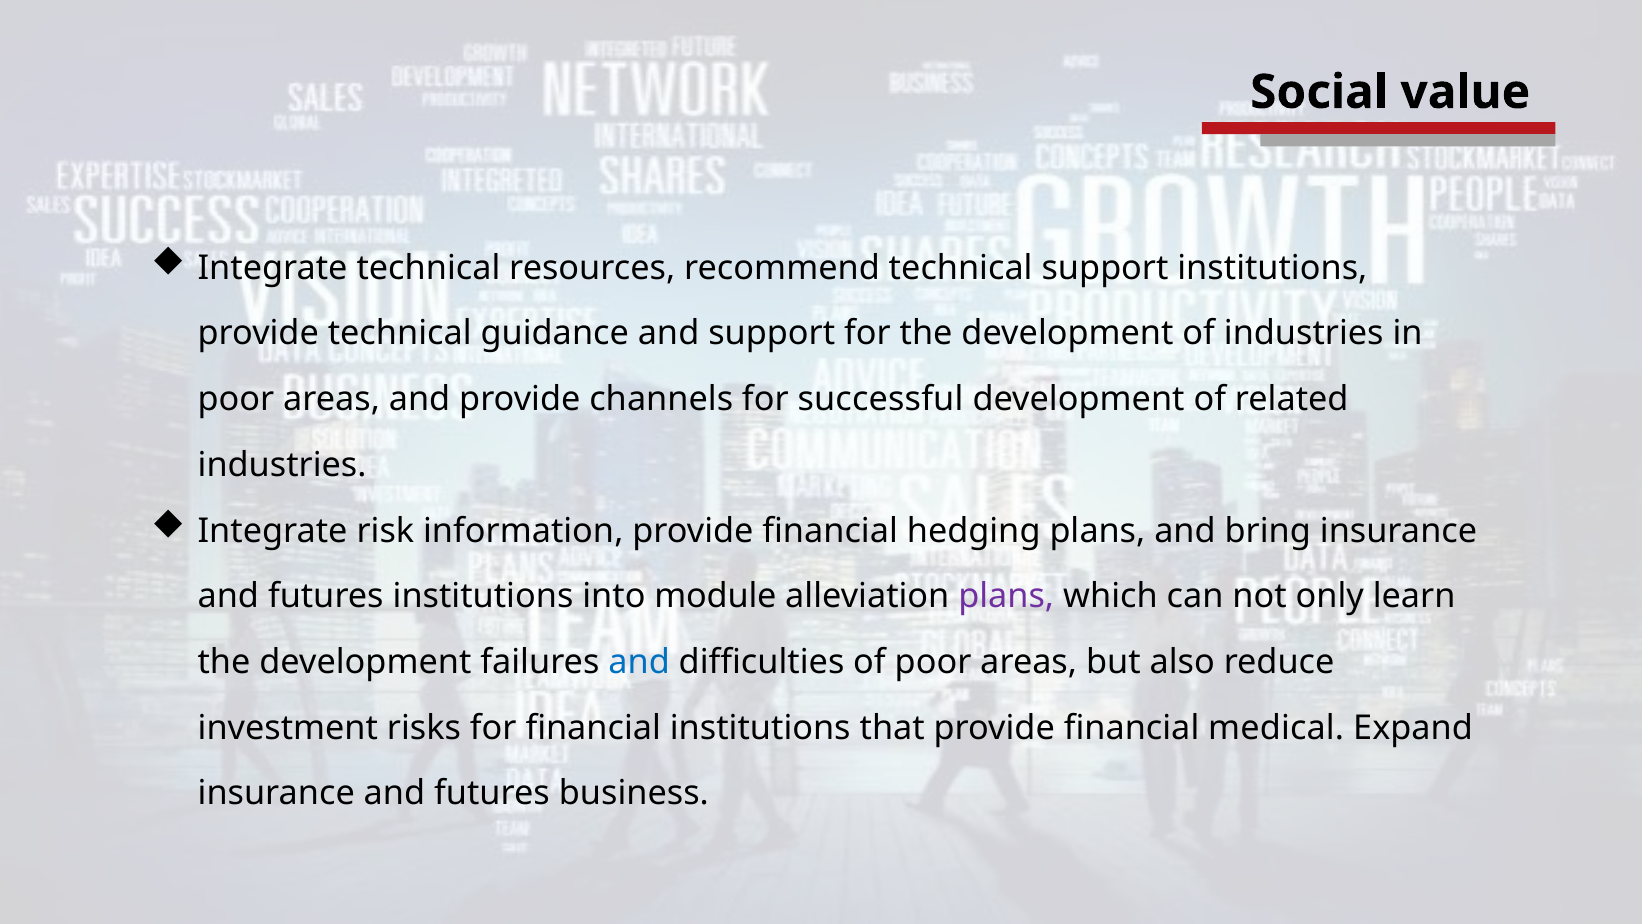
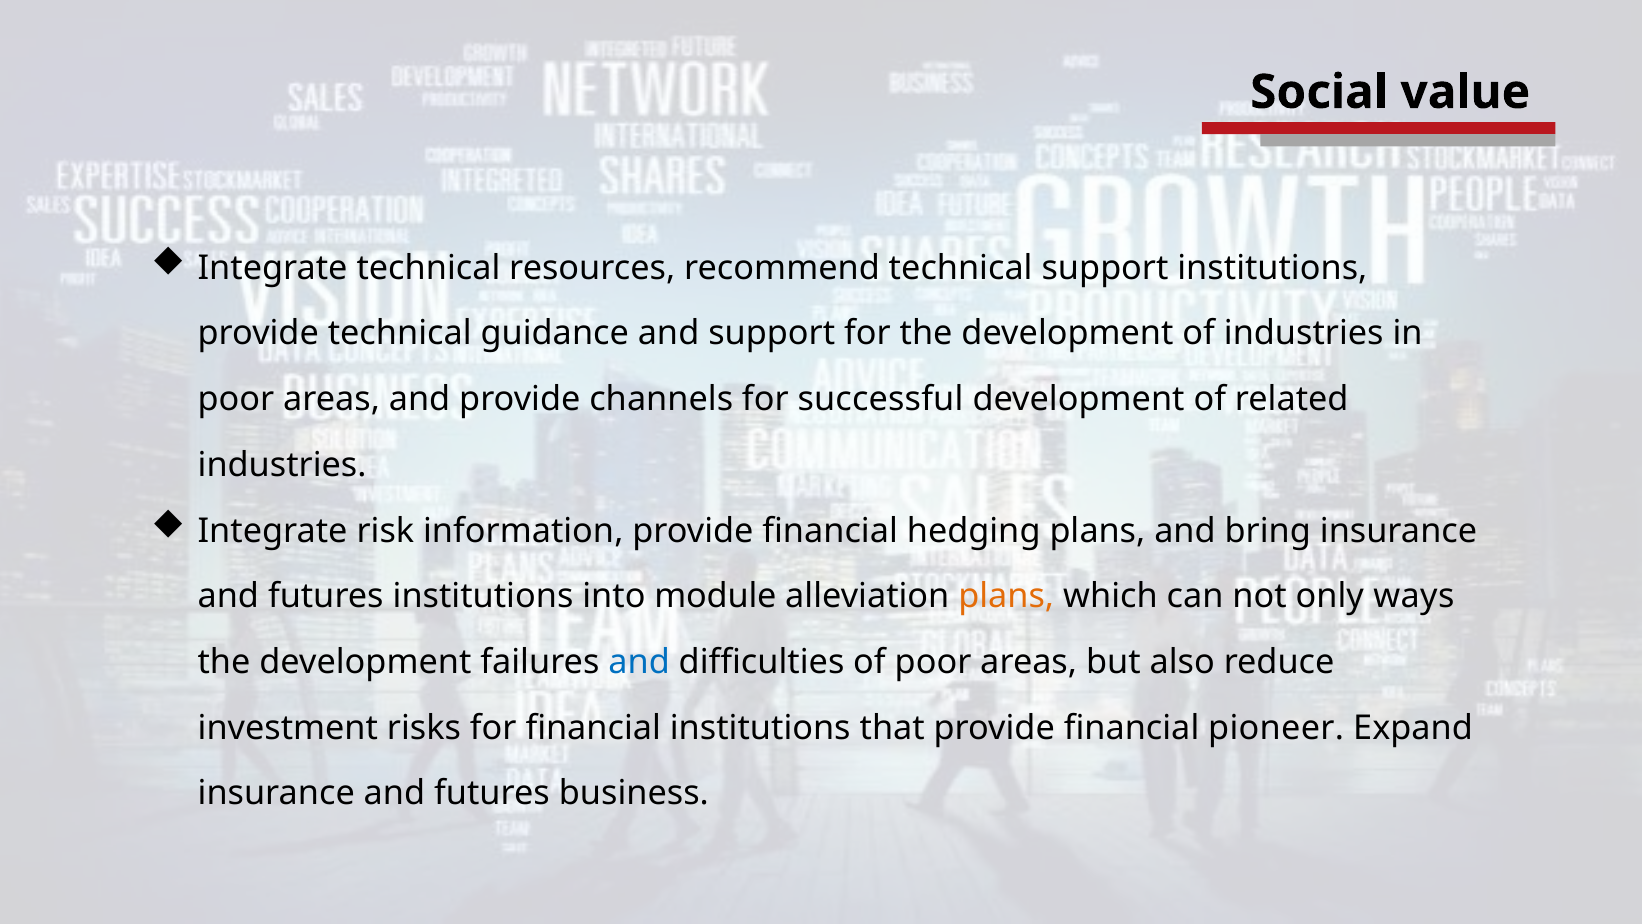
plans at (1006, 596) colour: purple -> orange
learn: learn -> ways
medical: medical -> pioneer
